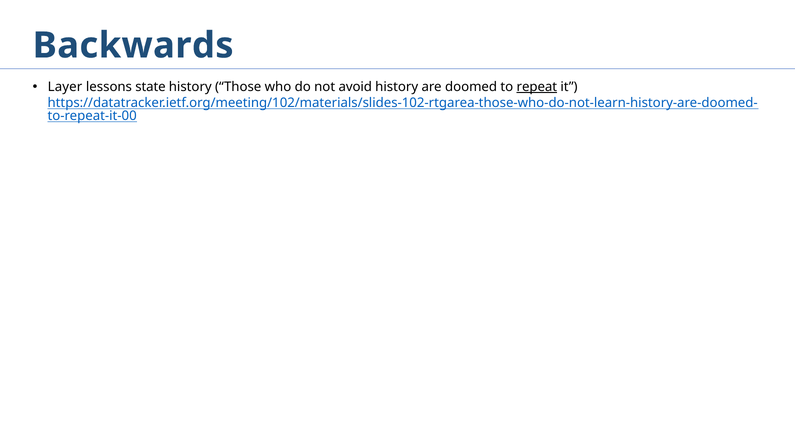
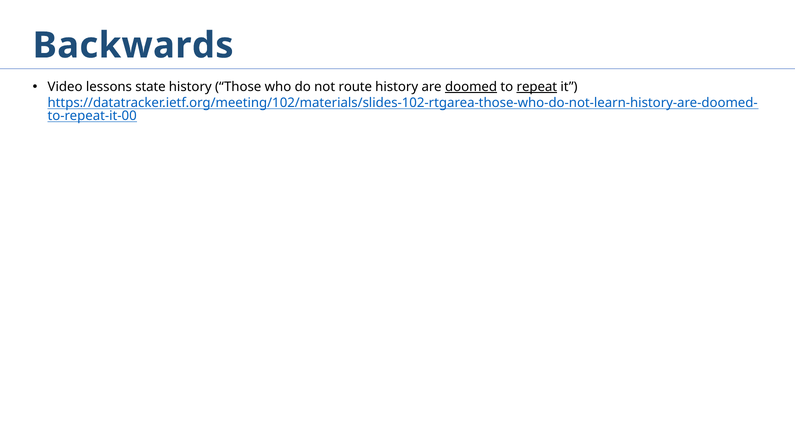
Layer: Layer -> Video
avoid: avoid -> route
doomed underline: none -> present
